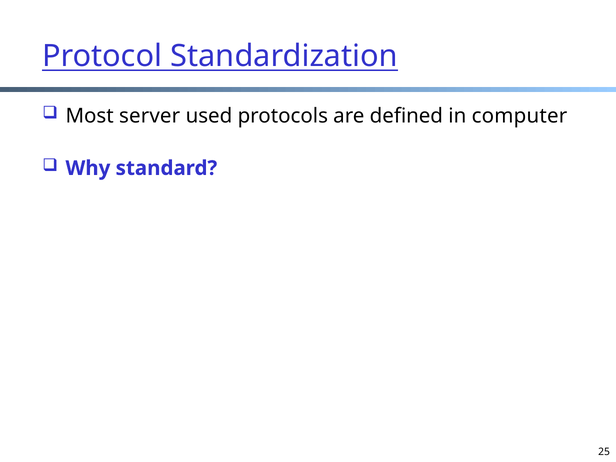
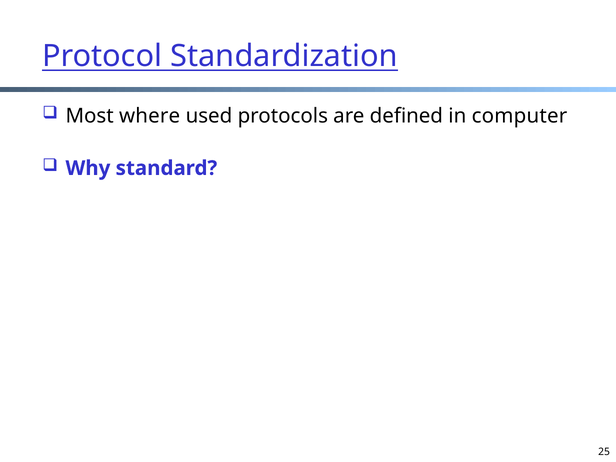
server: server -> where
